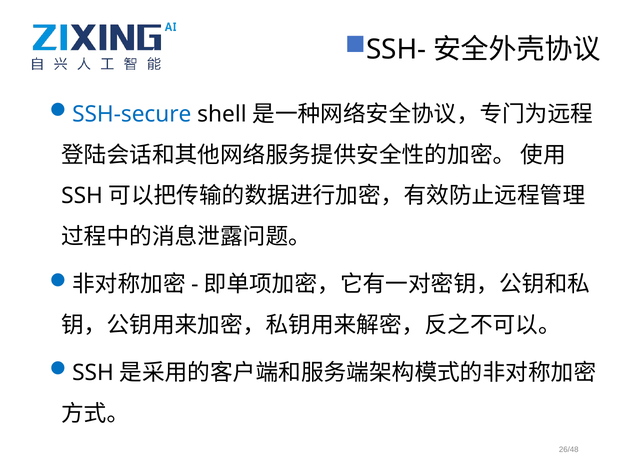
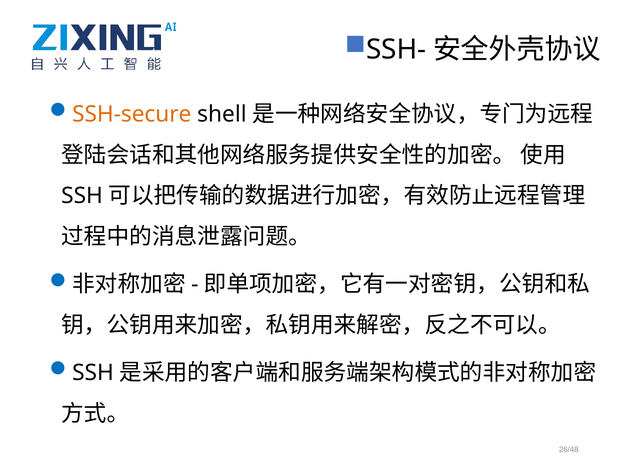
SSH-secure colour: blue -> orange
